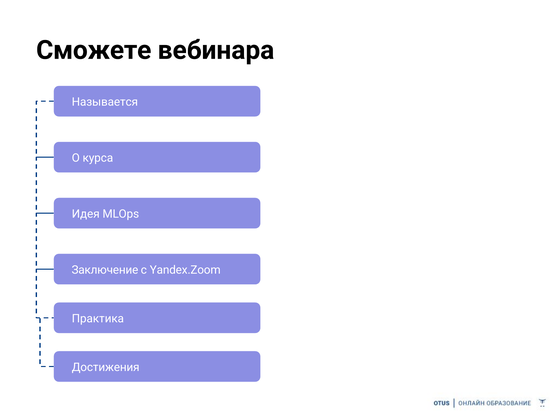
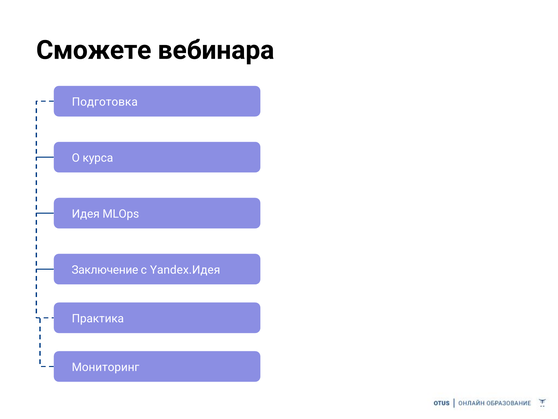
Называется: Называется -> Подготовка
Yandex.Zoom: Yandex.Zoom -> Yandex.Идея
Достижения: Достижения -> Мониторинг
